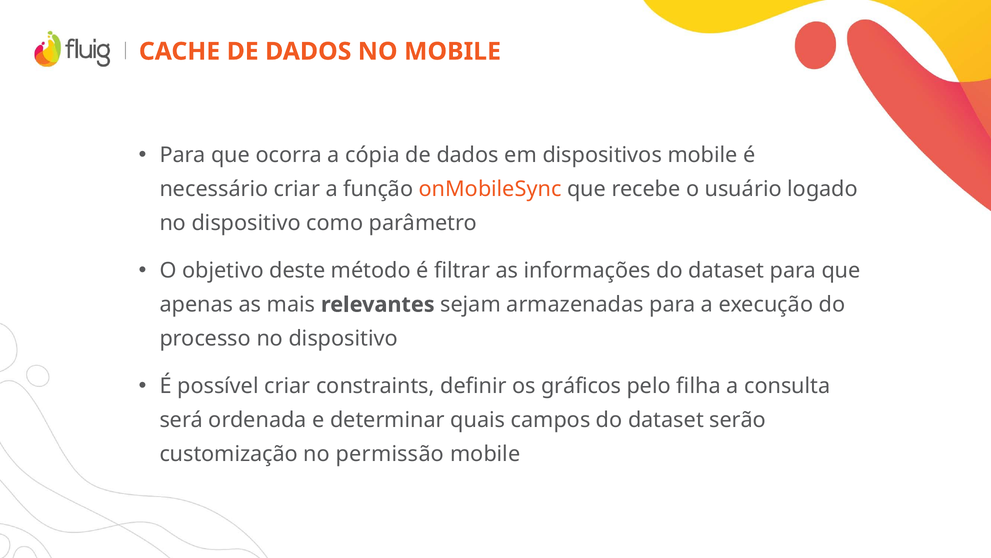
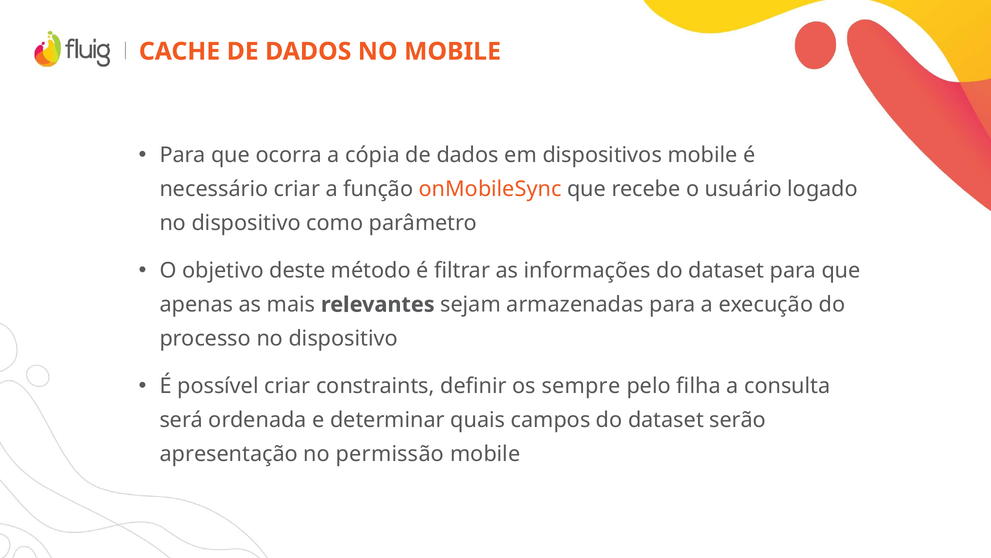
gráficos: gráficos -> sempre
customização: customização -> apresentação
